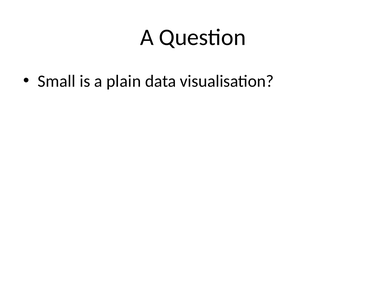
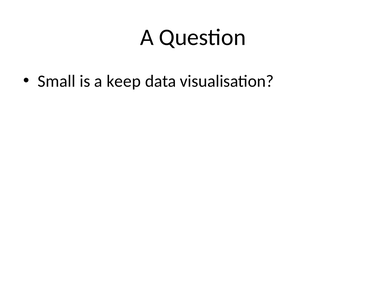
plain: plain -> keep
